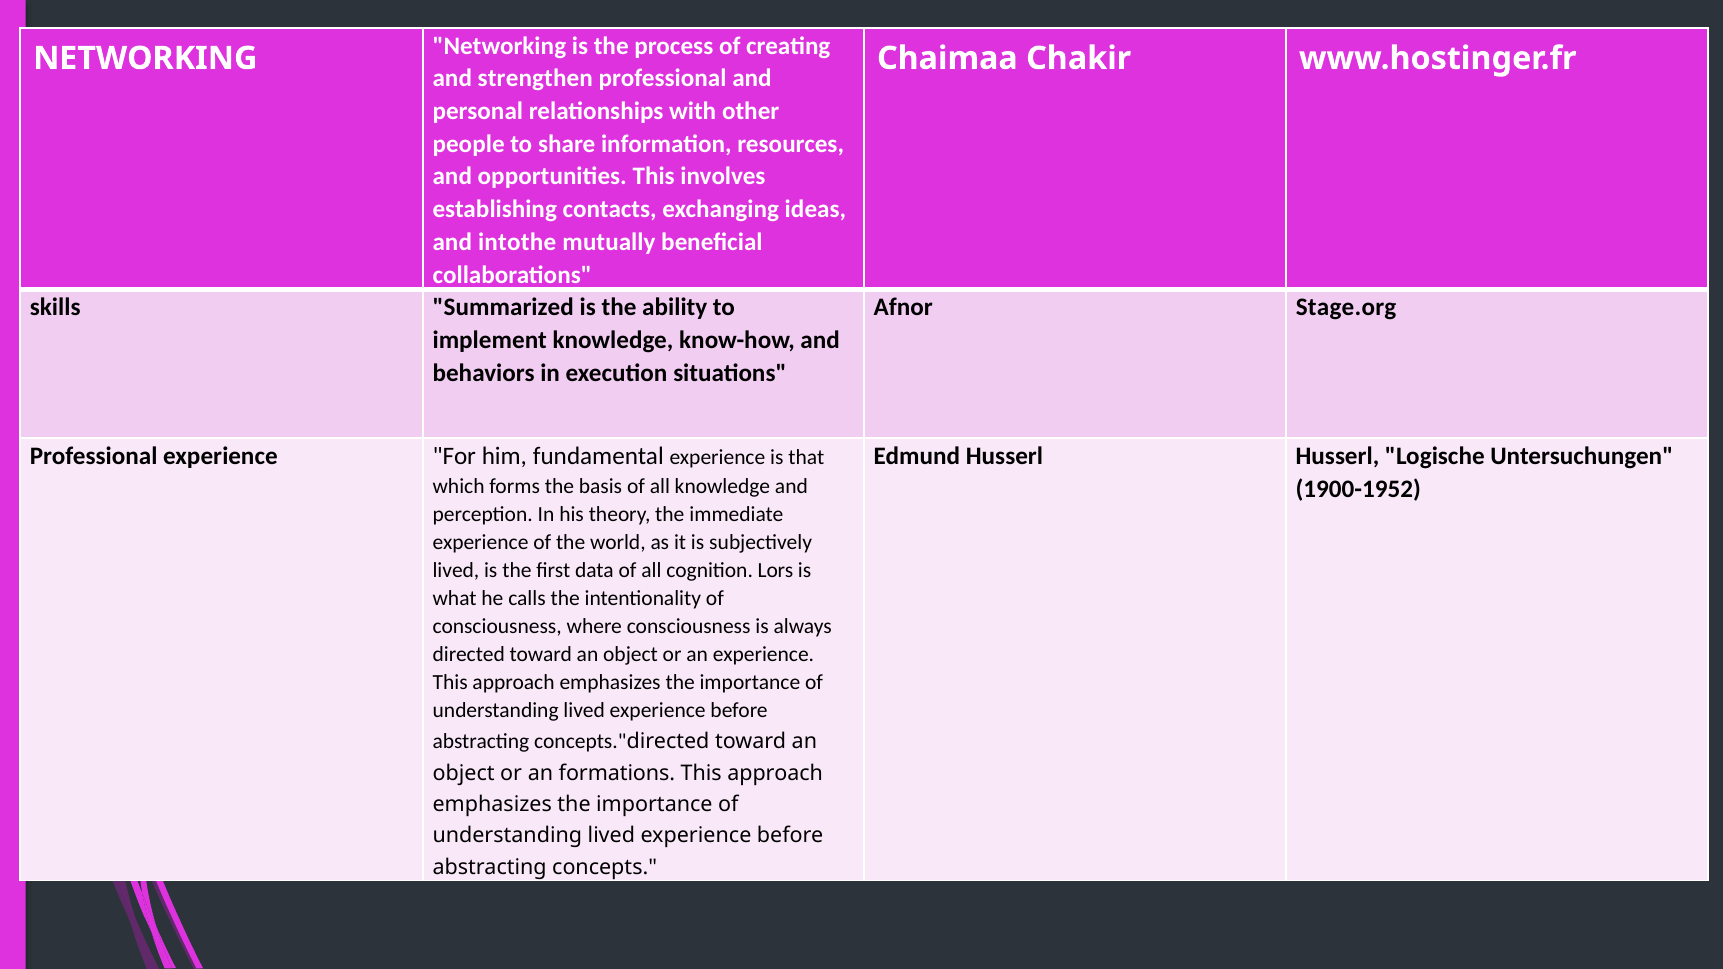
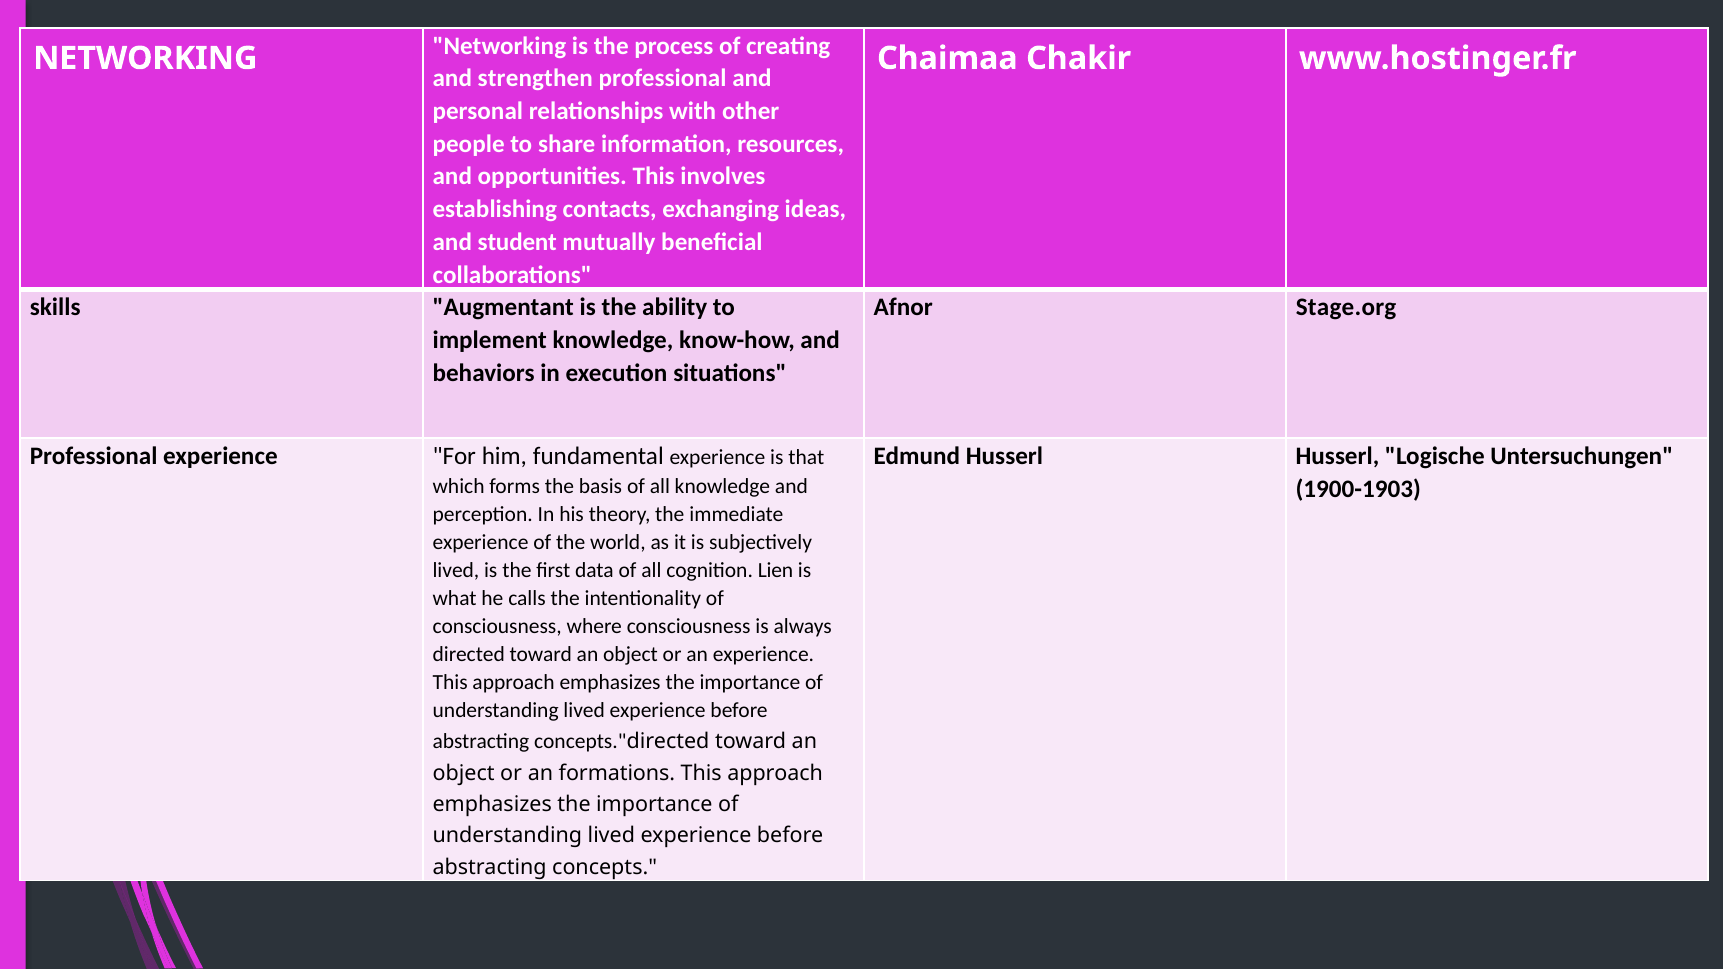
intothe: intothe -> student
Summarized: Summarized -> Augmentant
1900-1952: 1900-1952 -> 1900-1903
Lors: Lors -> Lien
